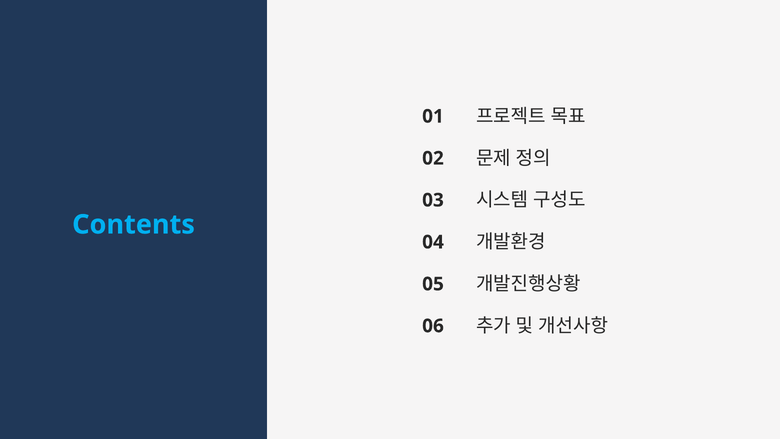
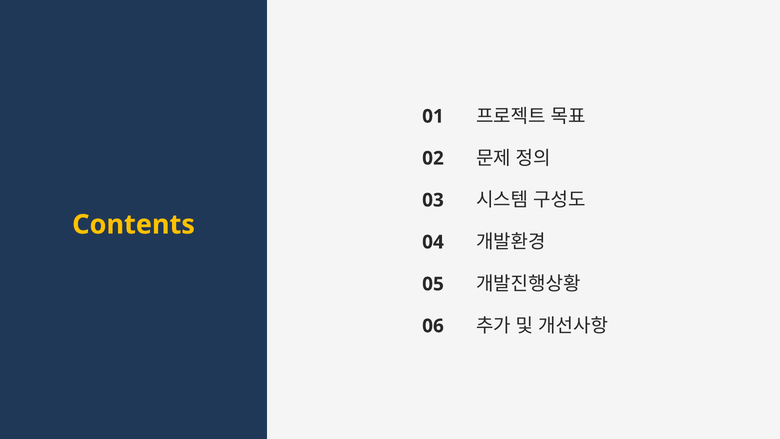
Contents colour: light blue -> yellow
